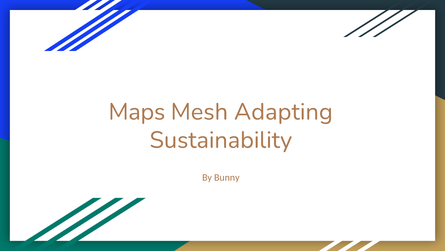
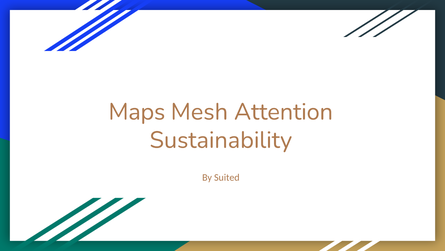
Adapting: Adapting -> Attention
Bunny: Bunny -> Suited
